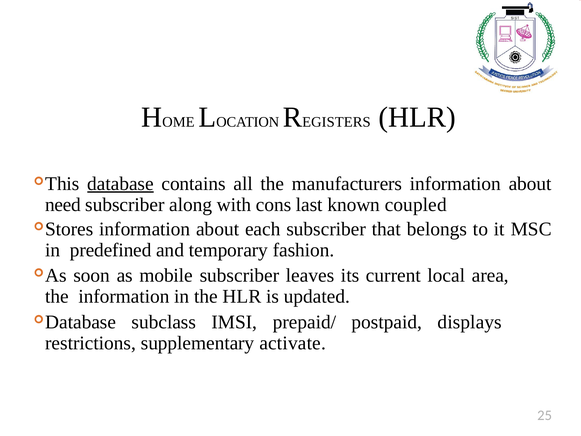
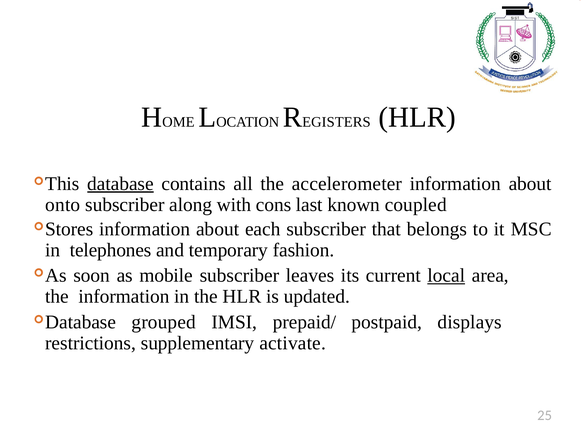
manufacturers: manufacturers -> accelerometer
need: need -> onto
predefined: predefined -> telephones
local underline: none -> present
subclass: subclass -> grouped
